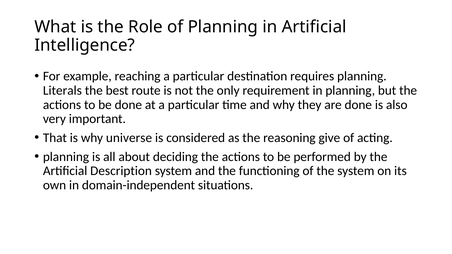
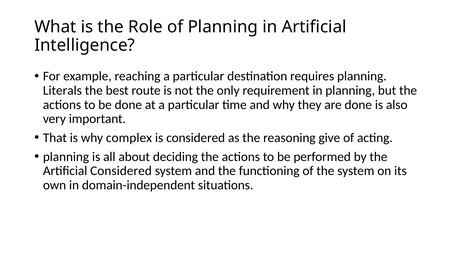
universe: universe -> complex
Artificial Description: Description -> Considered
